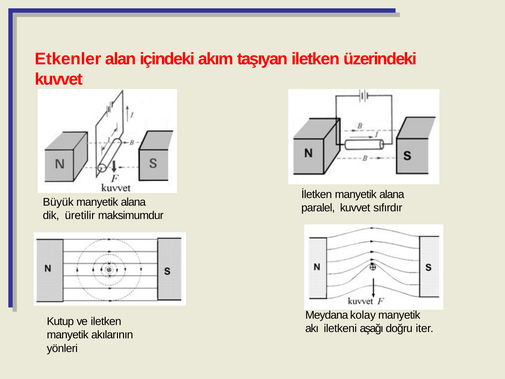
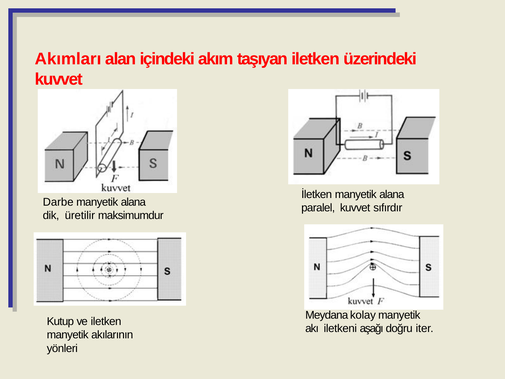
Etkenler: Etkenler -> Akımları
Büyük: Büyük -> Darbe
